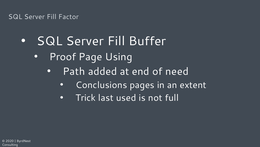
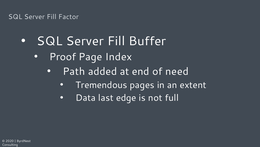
Using: Using -> Index
Conclusions: Conclusions -> Tremendous
Trick: Trick -> Data
used: used -> edge
